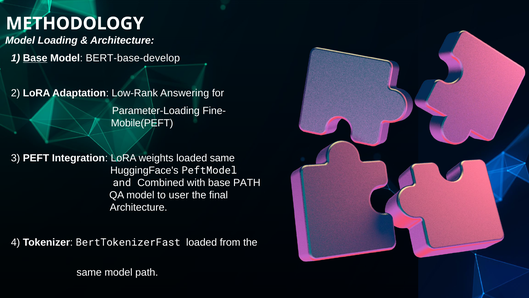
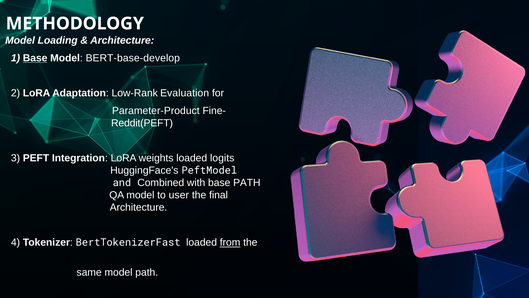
Answering: Answering -> Evaluation
Parameter-Loading: Parameter-Loading -> Parameter-Product
Mobile(PEFT: Mobile(PEFT -> Reddit(PEFT
loaded same: same -> logits
from underline: none -> present
